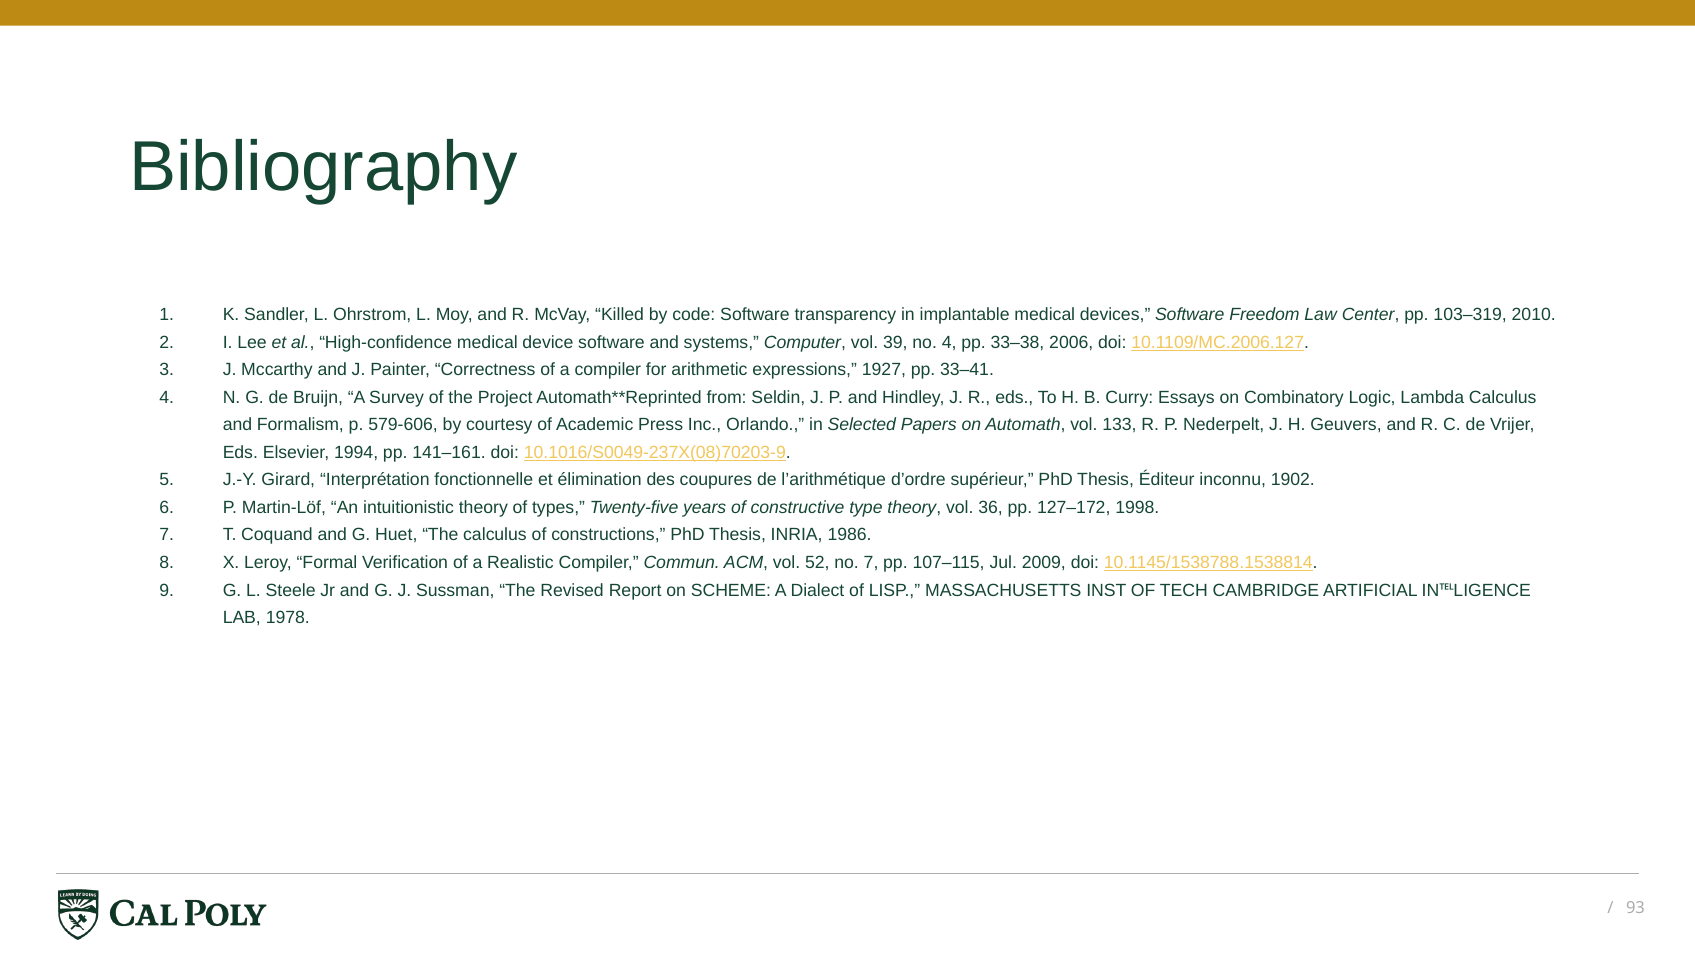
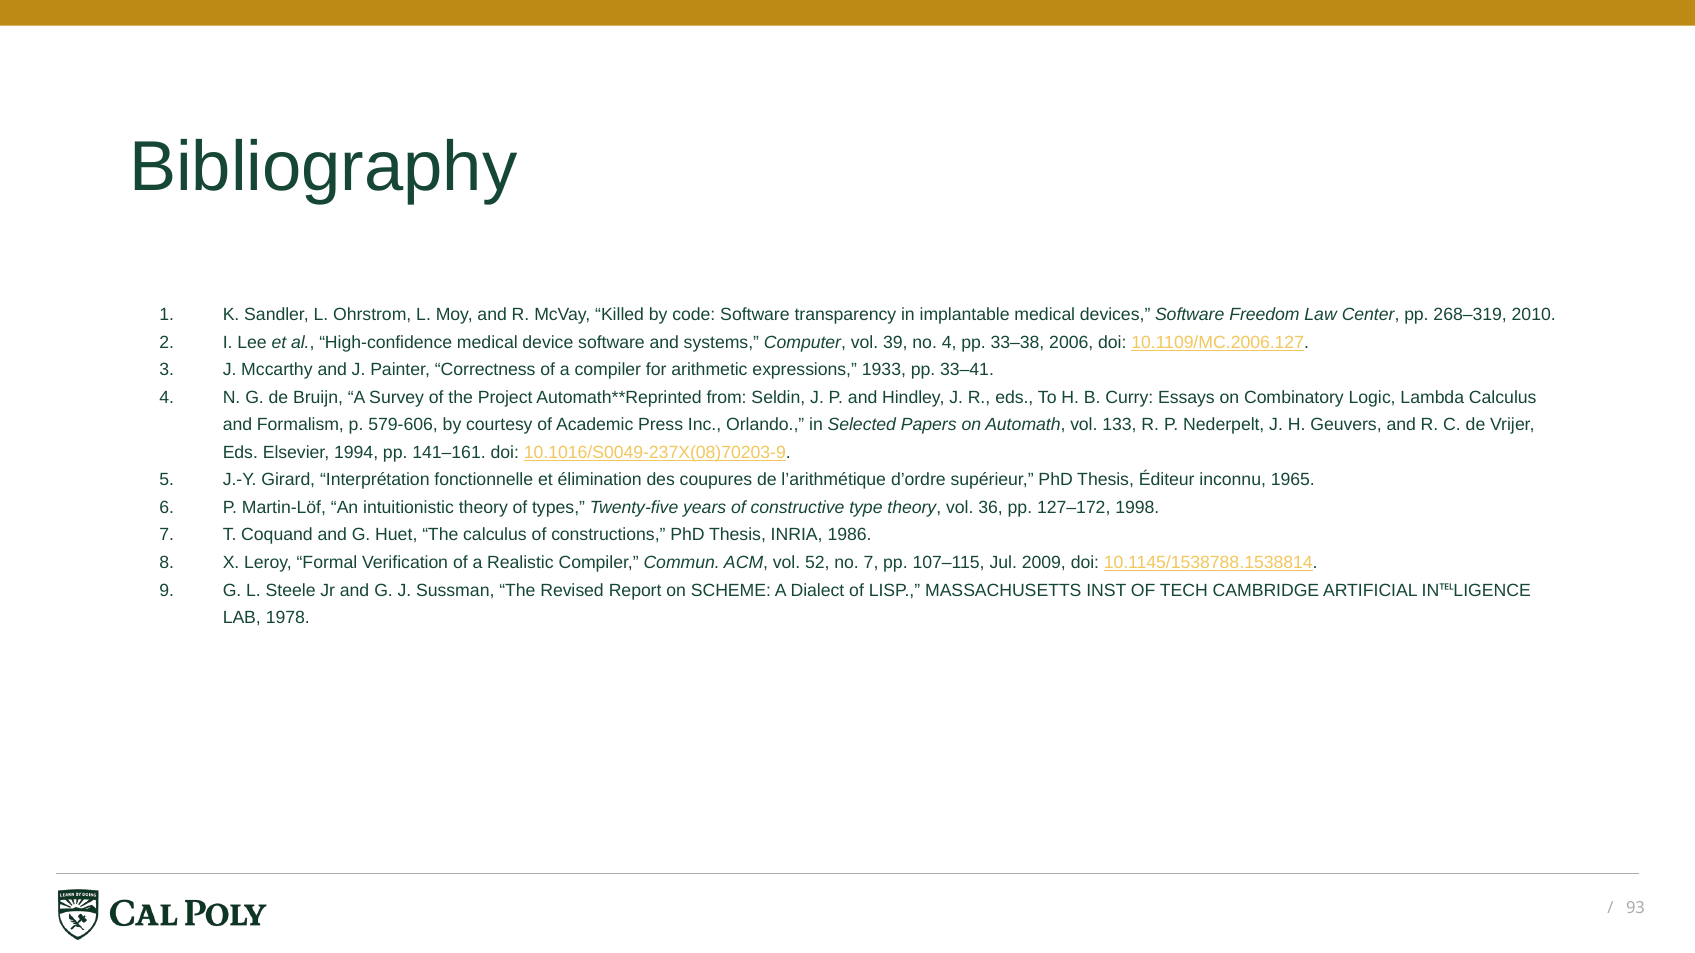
103–319: 103–319 -> 268–319
1927: 1927 -> 1933
1902: 1902 -> 1965
